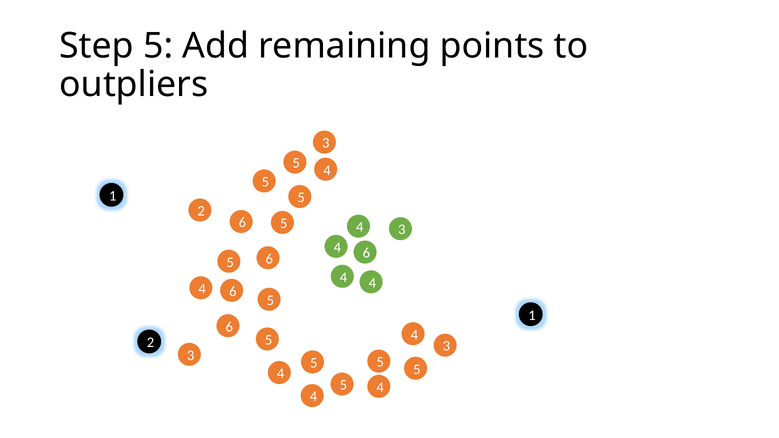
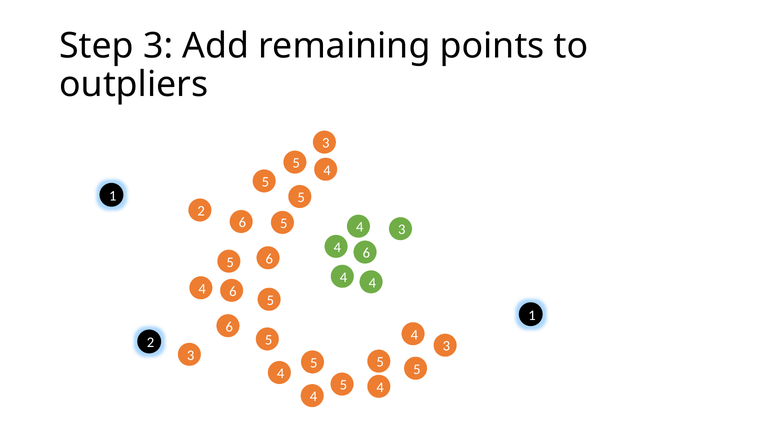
Step 5: 5 -> 3
